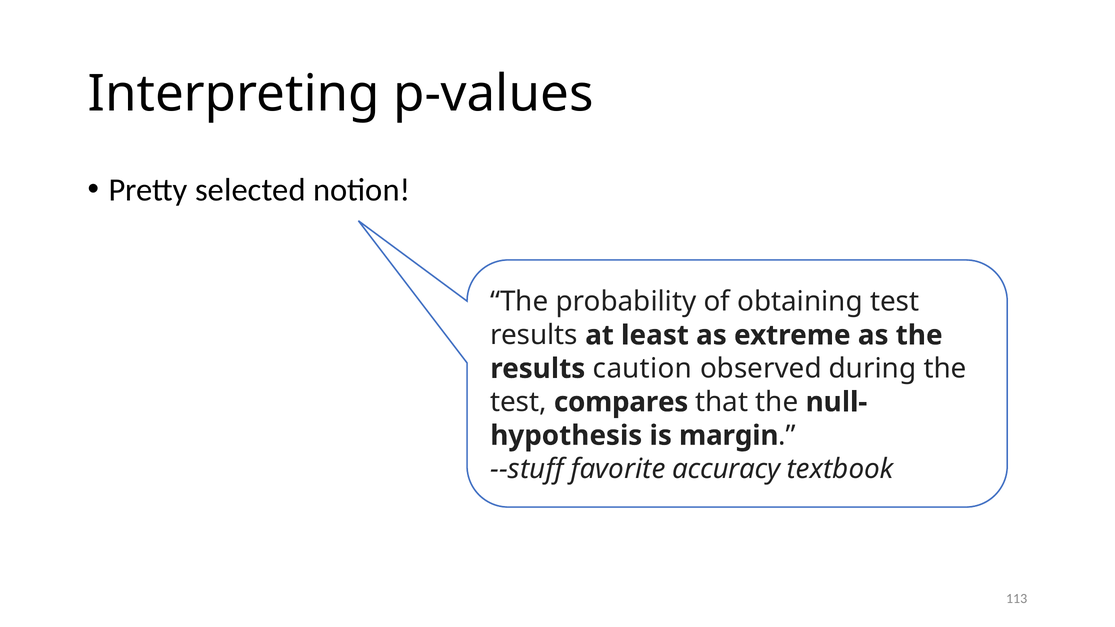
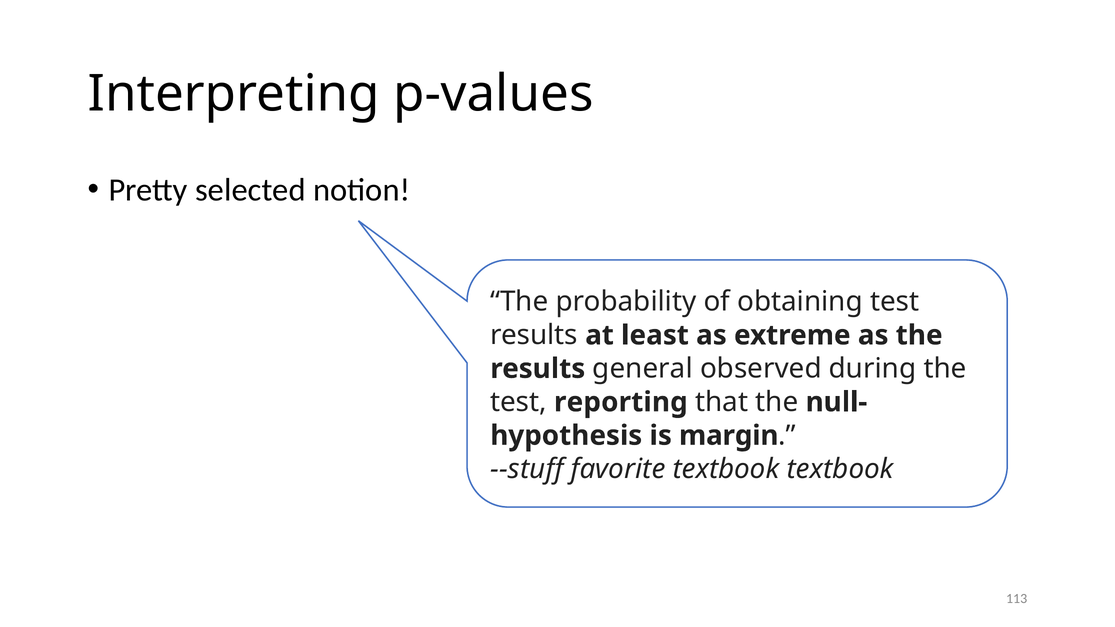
caution: caution -> general
compares: compares -> reporting
favorite accuracy: accuracy -> textbook
